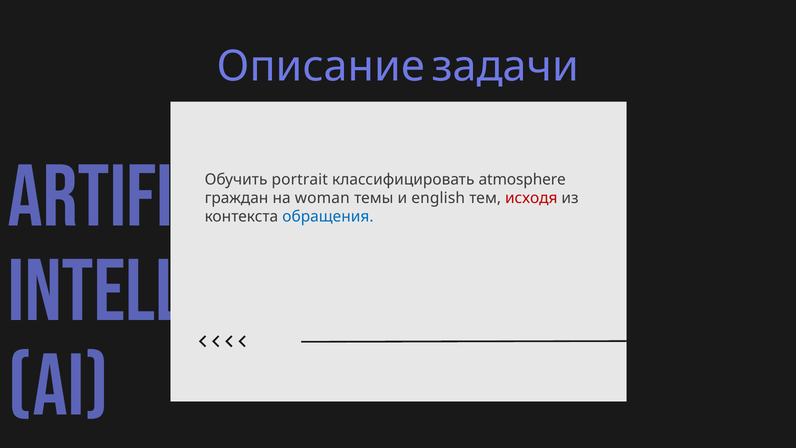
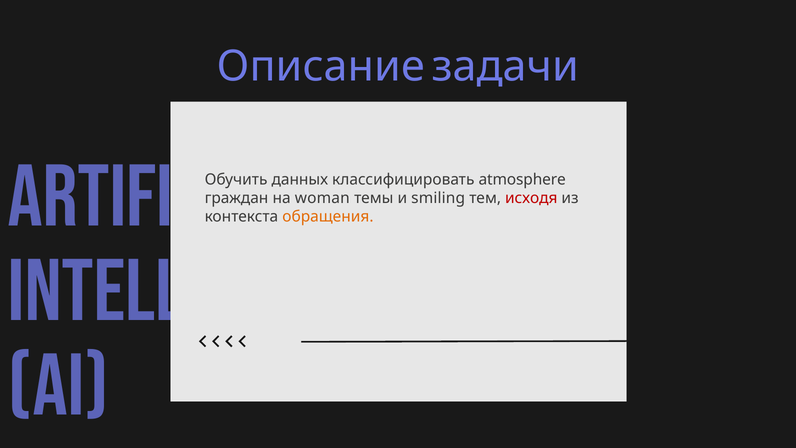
portrait: portrait -> данных
english: english -> smiling
обращения colour: blue -> orange
